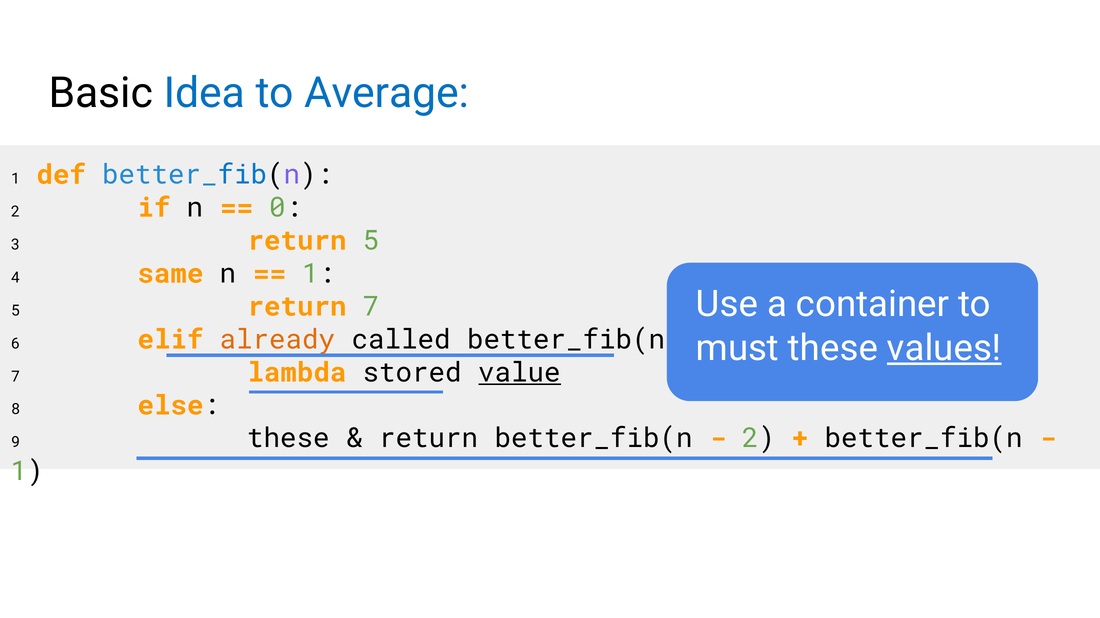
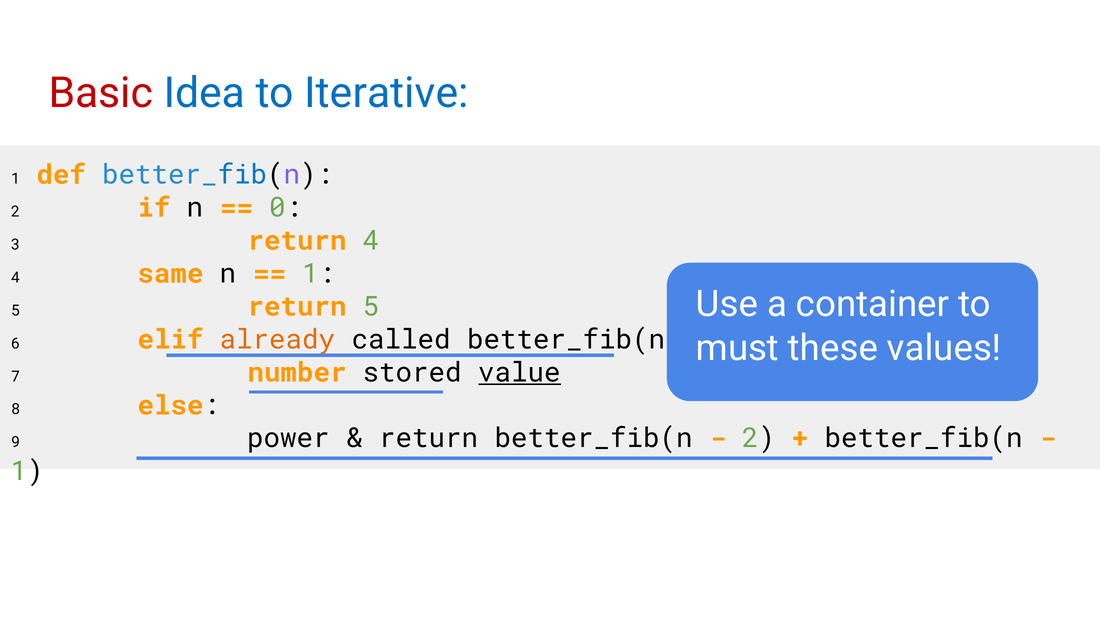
Basic colour: black -> red
Average: Average -> Iterative
return 5: 5 -> 4
return 7: 7 -> 5
values underline: present -> none
lambda: lambda -> number
9 these: these -> power
